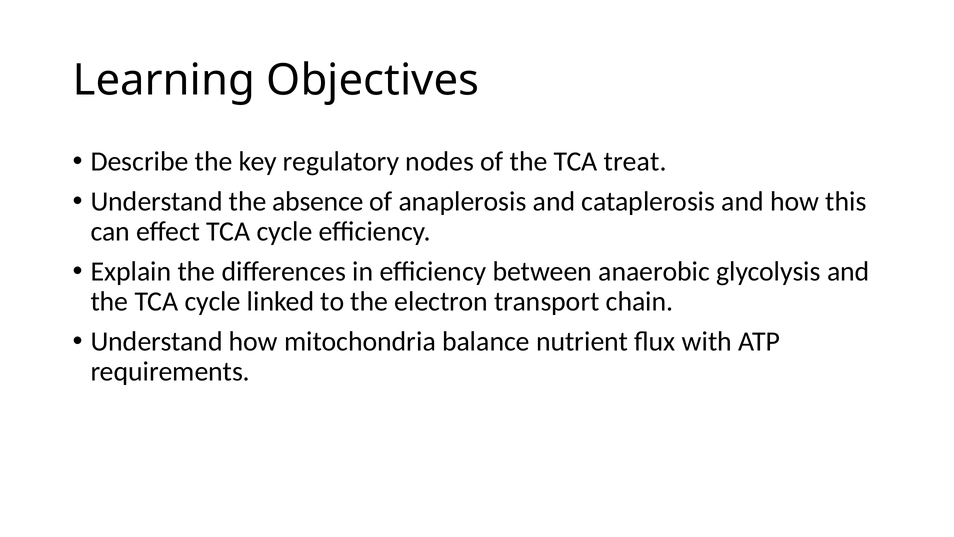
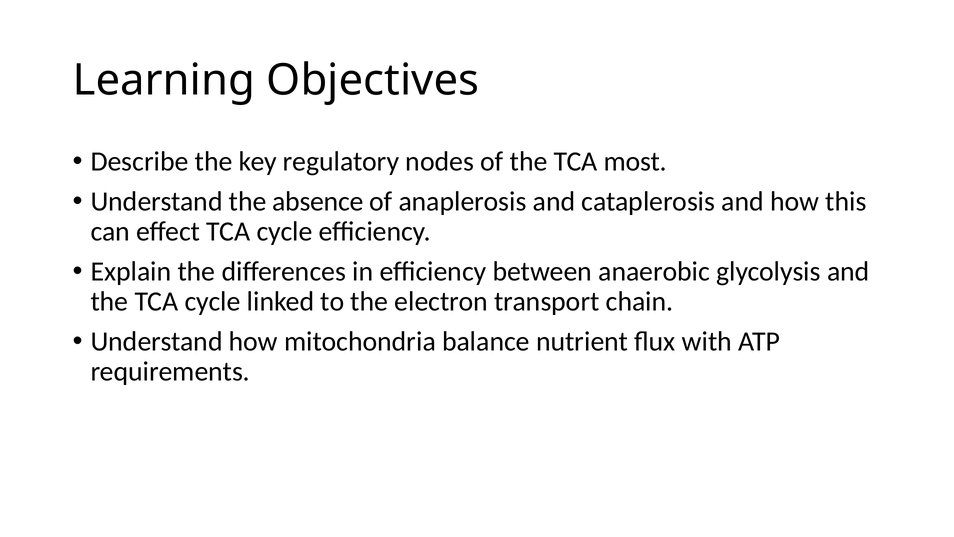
treat: treat -> most
